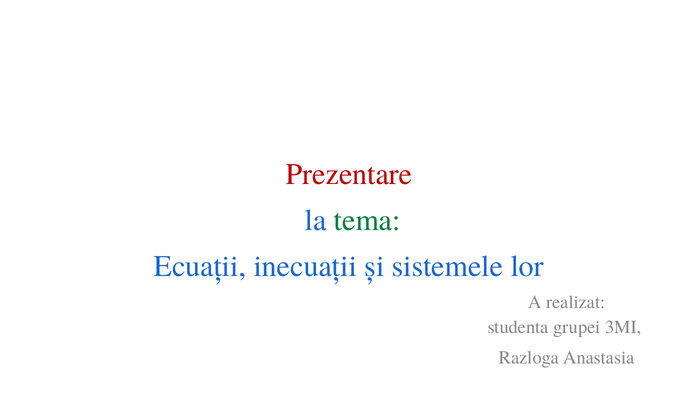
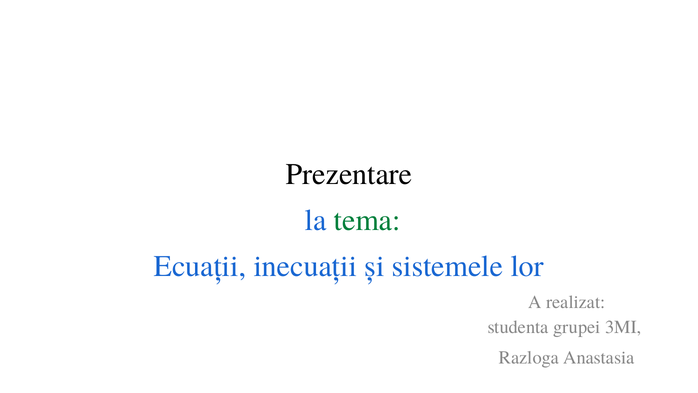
Prezentare colour: red -> black
